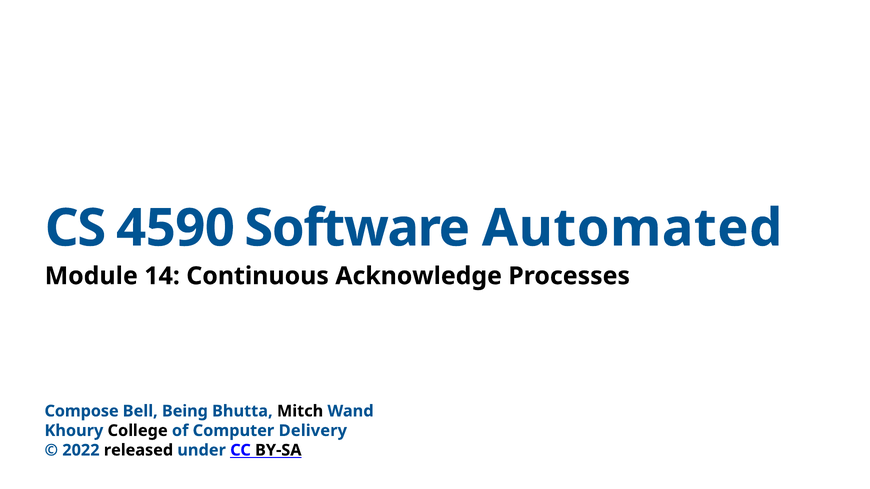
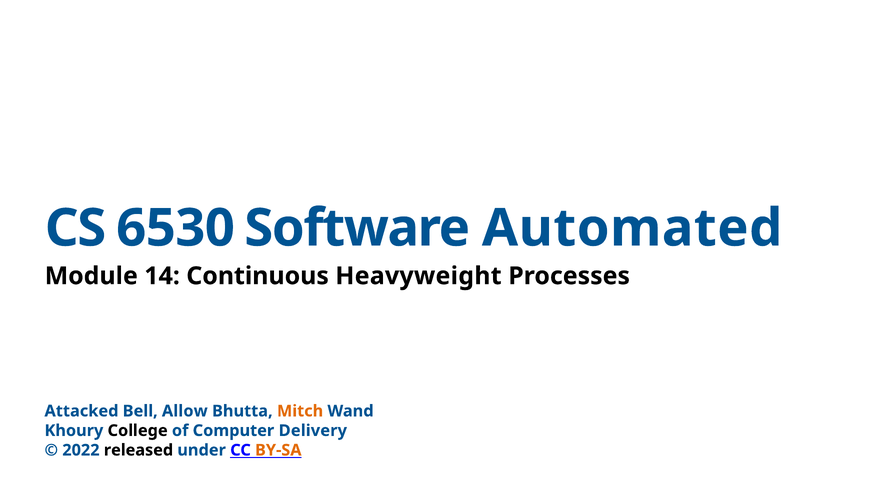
4590: 4590 -> 6530
Acknowledge: Acknowledge -> Heavyweight
Compose: Compose -> Attacked
Being: Being -> Allow
Mitch colour: black -> orange
BY-SA colour: black -> orange
